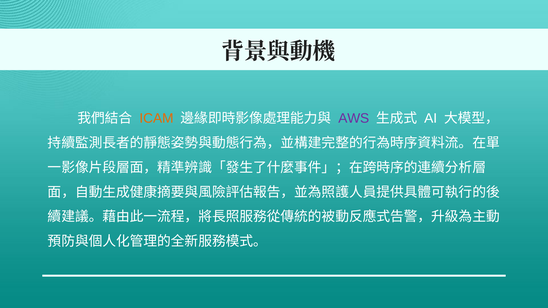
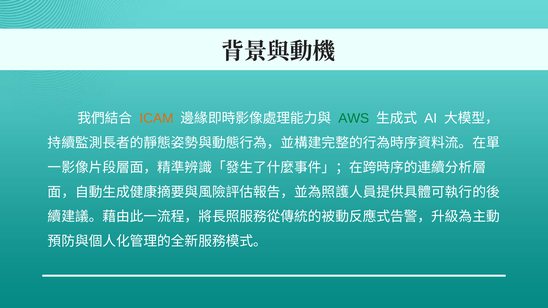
AWS colour: purple -> green
